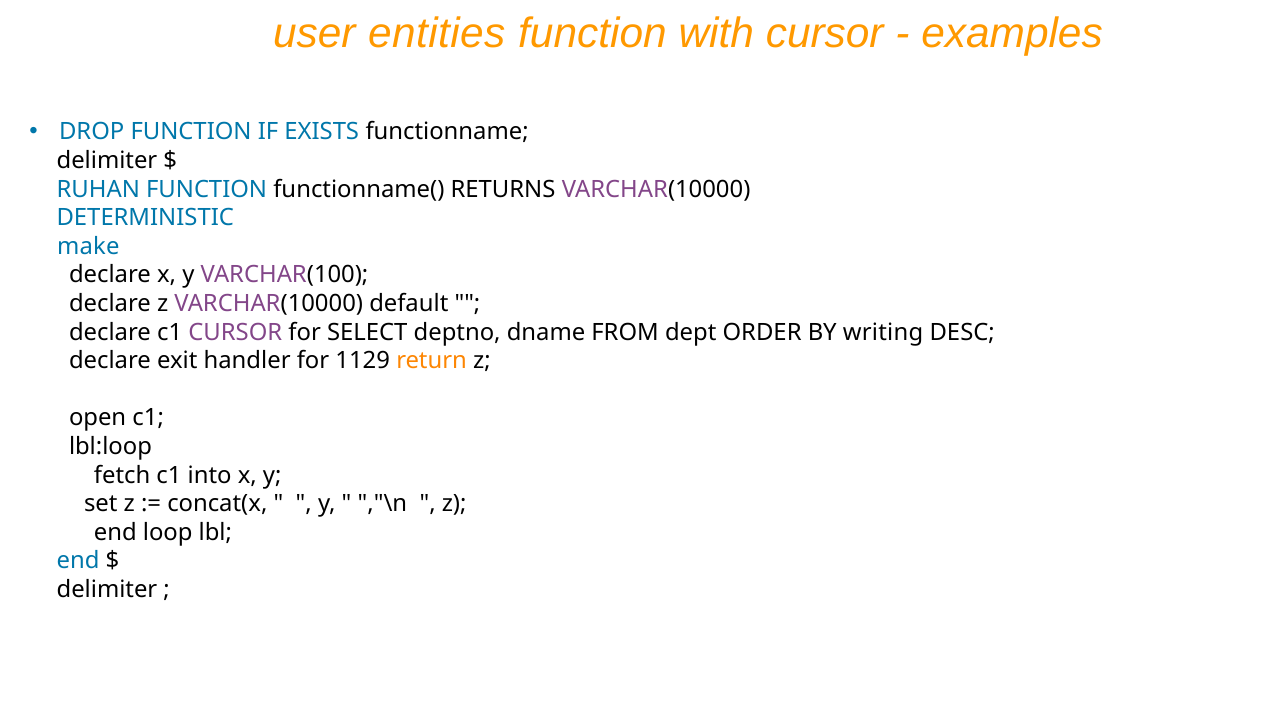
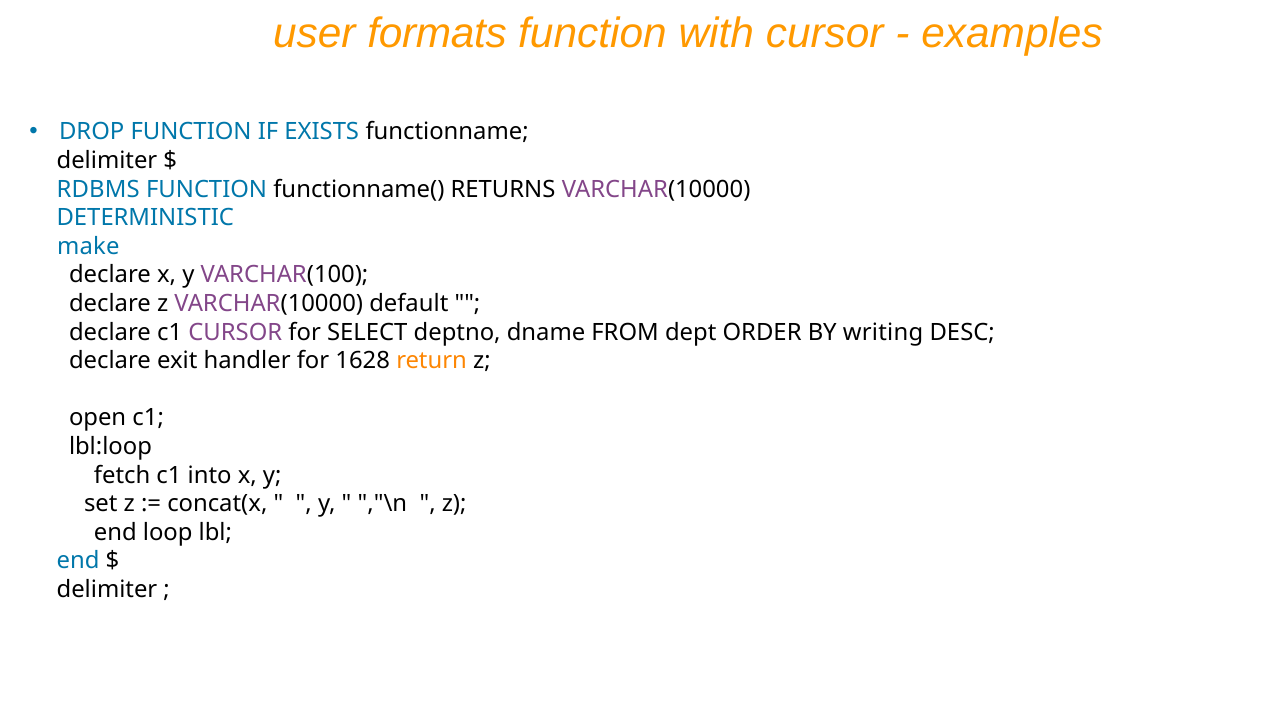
entities: entities -> formats
RUHAN: RUHAN -> RDBMS
1129: 1129 -> 1628
